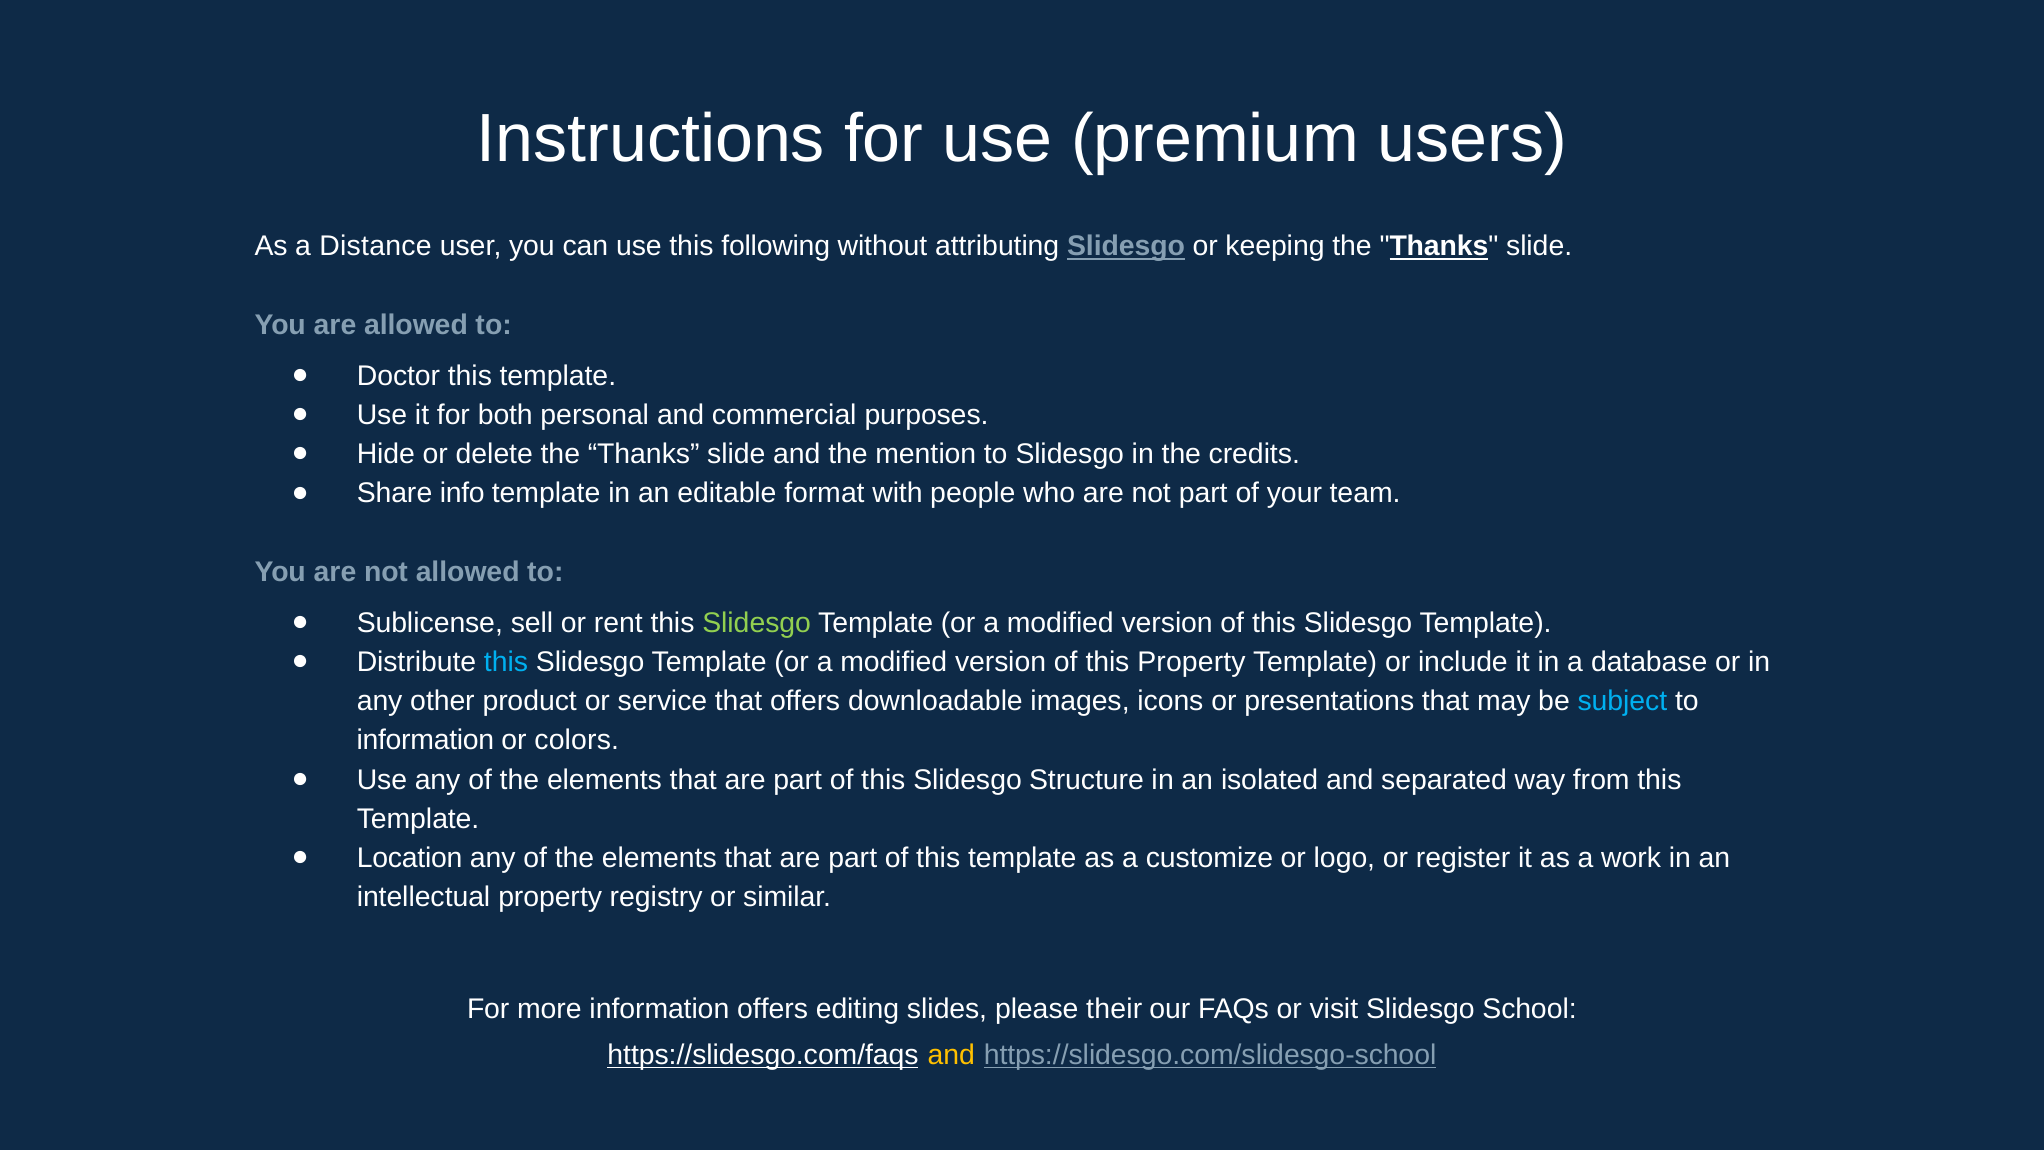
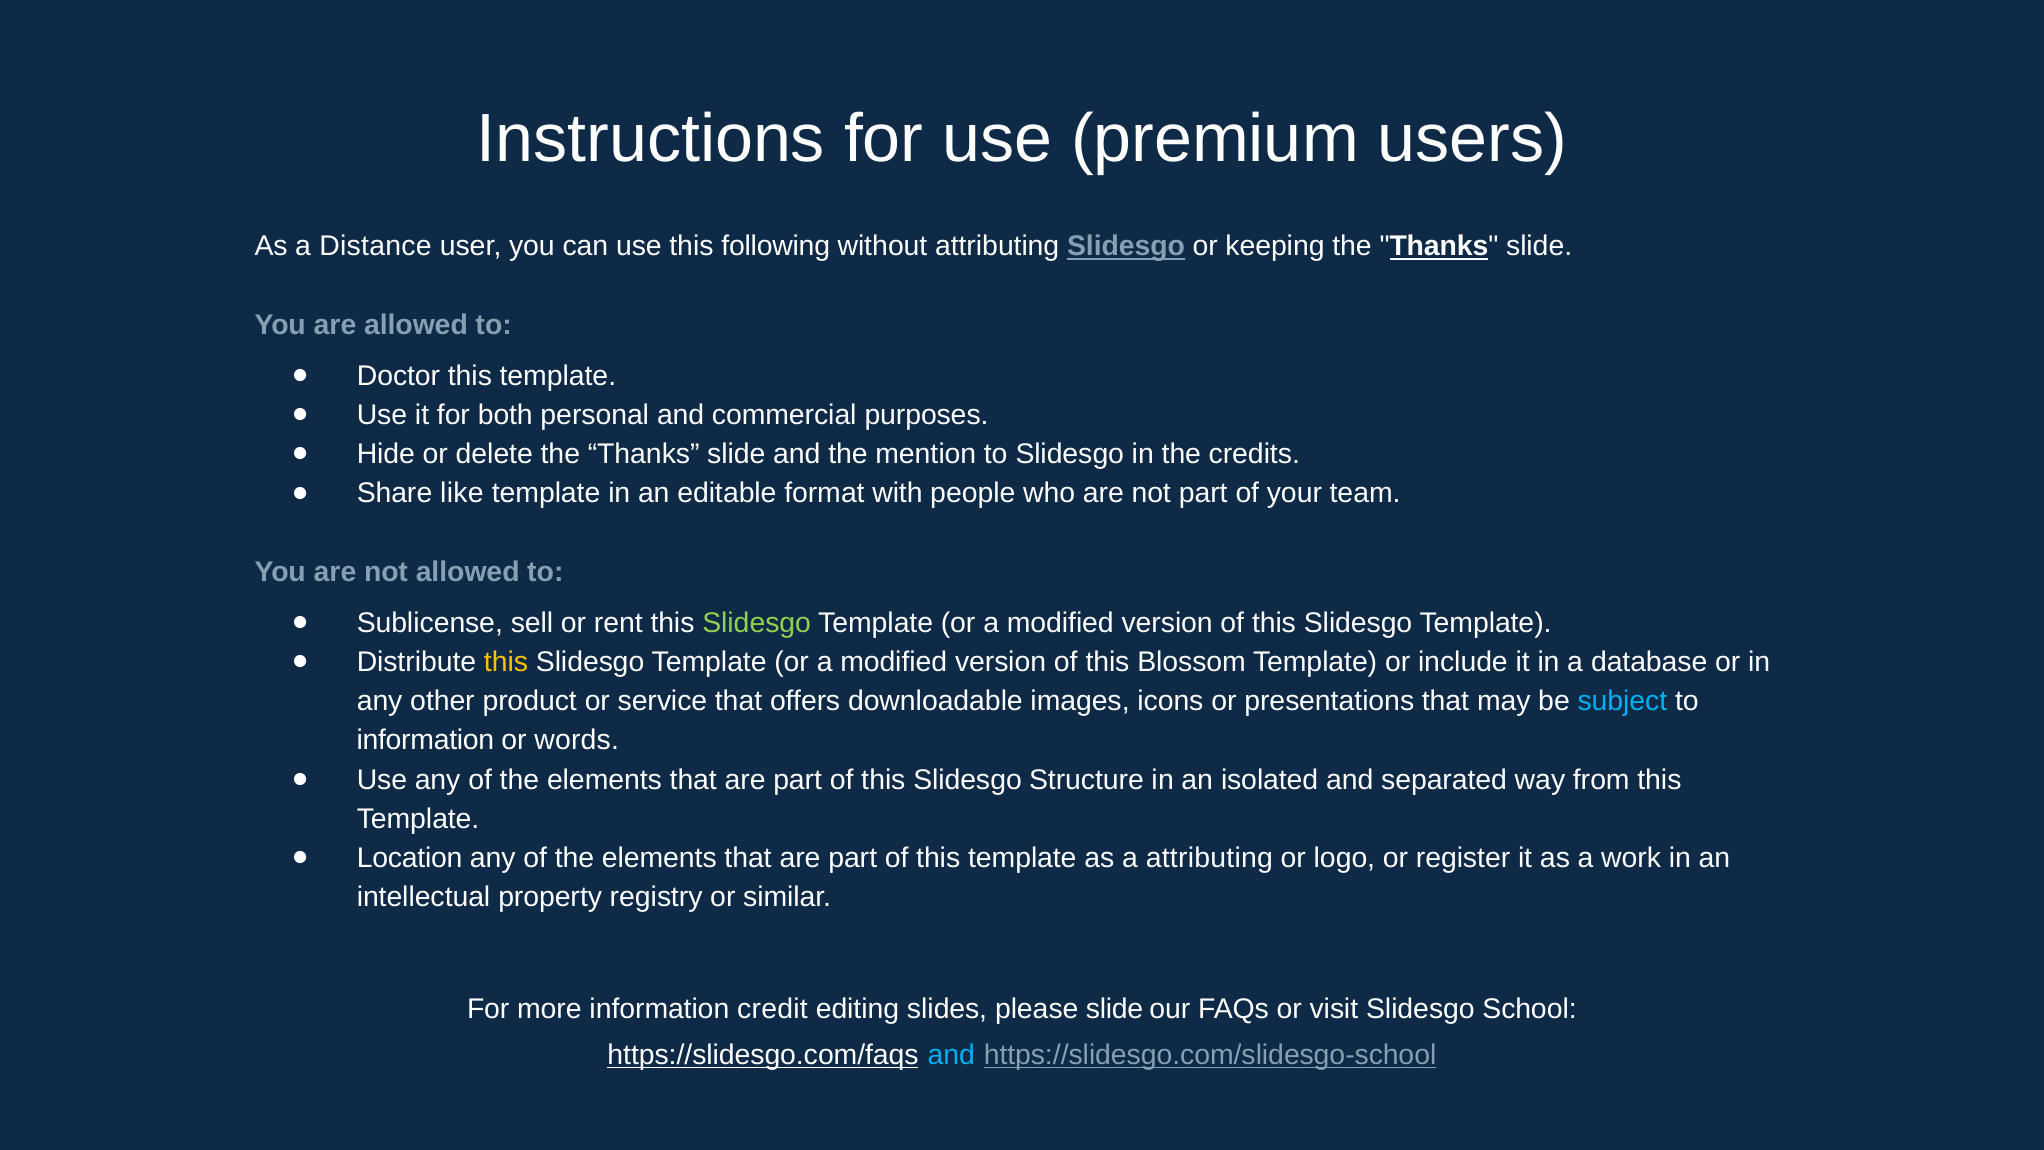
info: info -> like
this at (506, 662) colour: light blue -> yellow
this Property: Property -> Blossom
colors: colors -> words
a customize: customize -> attributing
information offers: offers -> credit
please their: their -> slide
and at (951, 1055) colour: yellow -> light blue
